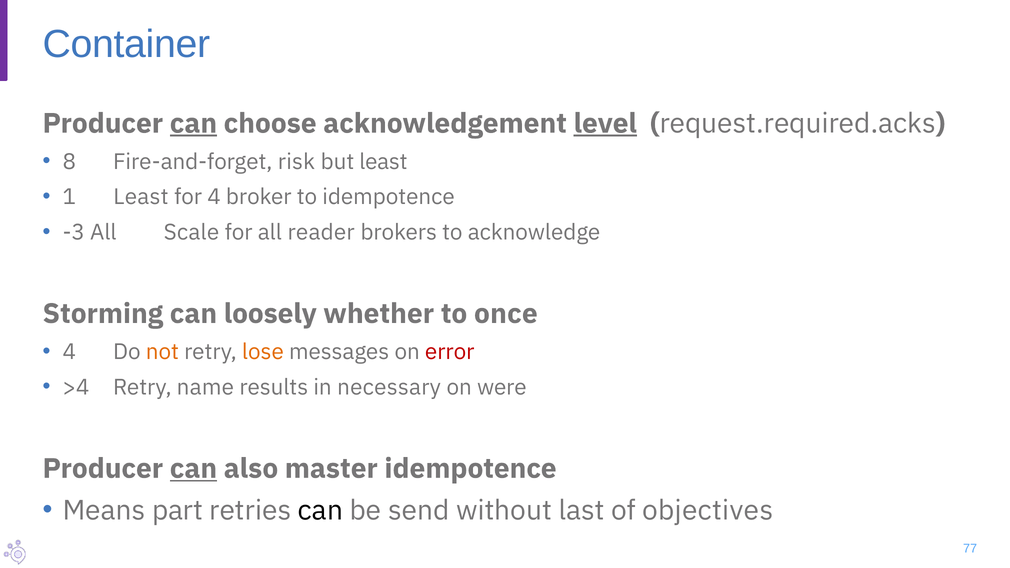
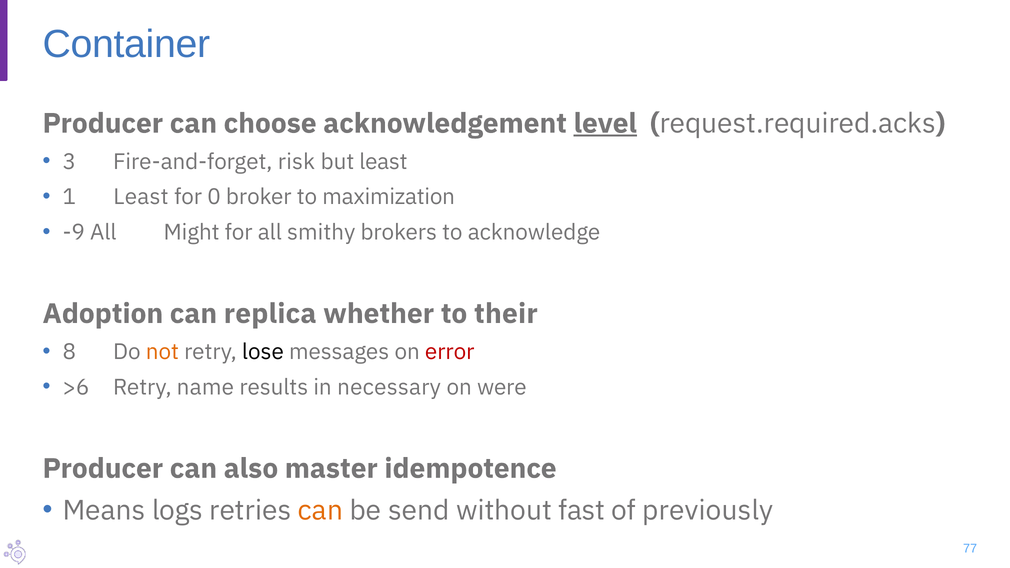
can at (193, 123) underline: present -> none
8: 8 -> 3
for 4: 4 -> 0
to idempotence: idempotence -> maximization
-3: -3 -> -9
Scale: Scale -> Might
reader: reader -> smithy
Storming: Storming -> Adoption
loosely: loosely -> replica
once: once -> their
4 at (69, 352): 4 -> 8
lose colour: orange -> black
>4: >4 -> >6
can at (193, 469) underline: present -> none
part: part -> logs
can at (320, 511) colour: black -> orange
last: last -> fast
objectives: objectives -> previously
